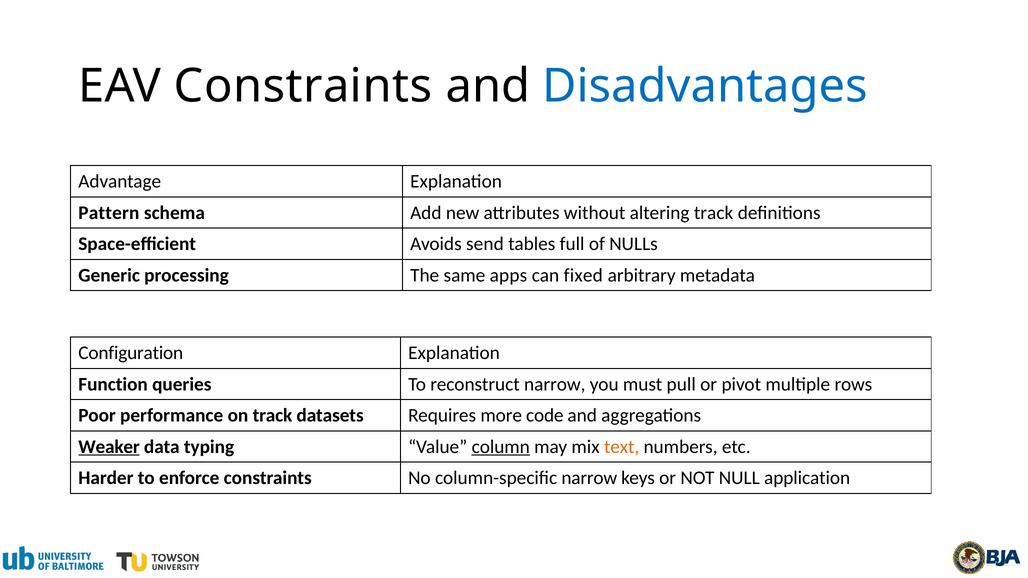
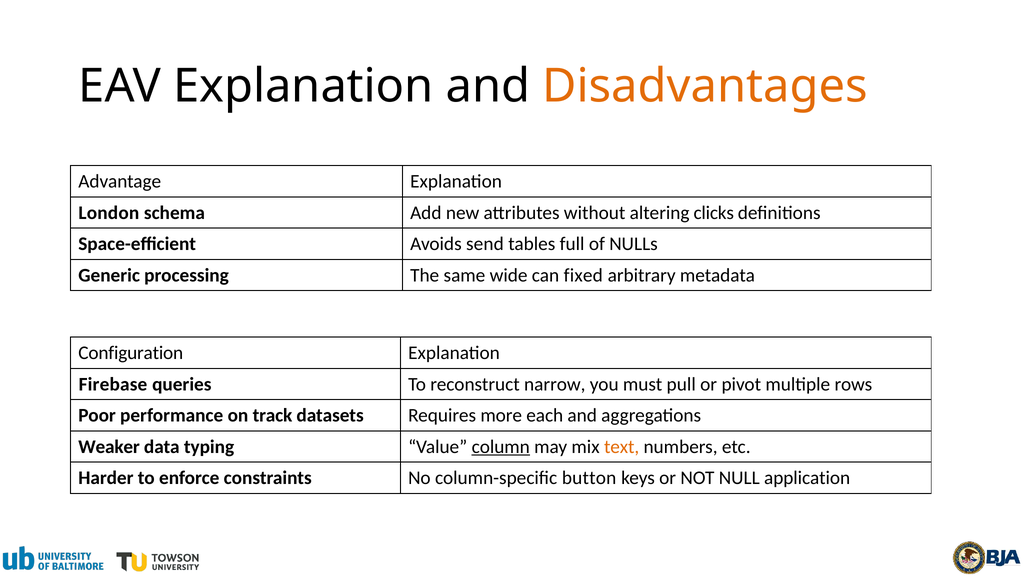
EAV Constraints: Constraints -> Explanation
Disadvantages colour: blue -> orange
Pattern: Pattern -> London
altering track: track -> clicks
apps: apps -> wide
Function: Function -> Firebase
code: code -> each
Weaker underline: present -> none
column-specific narrow: narrow -> button
